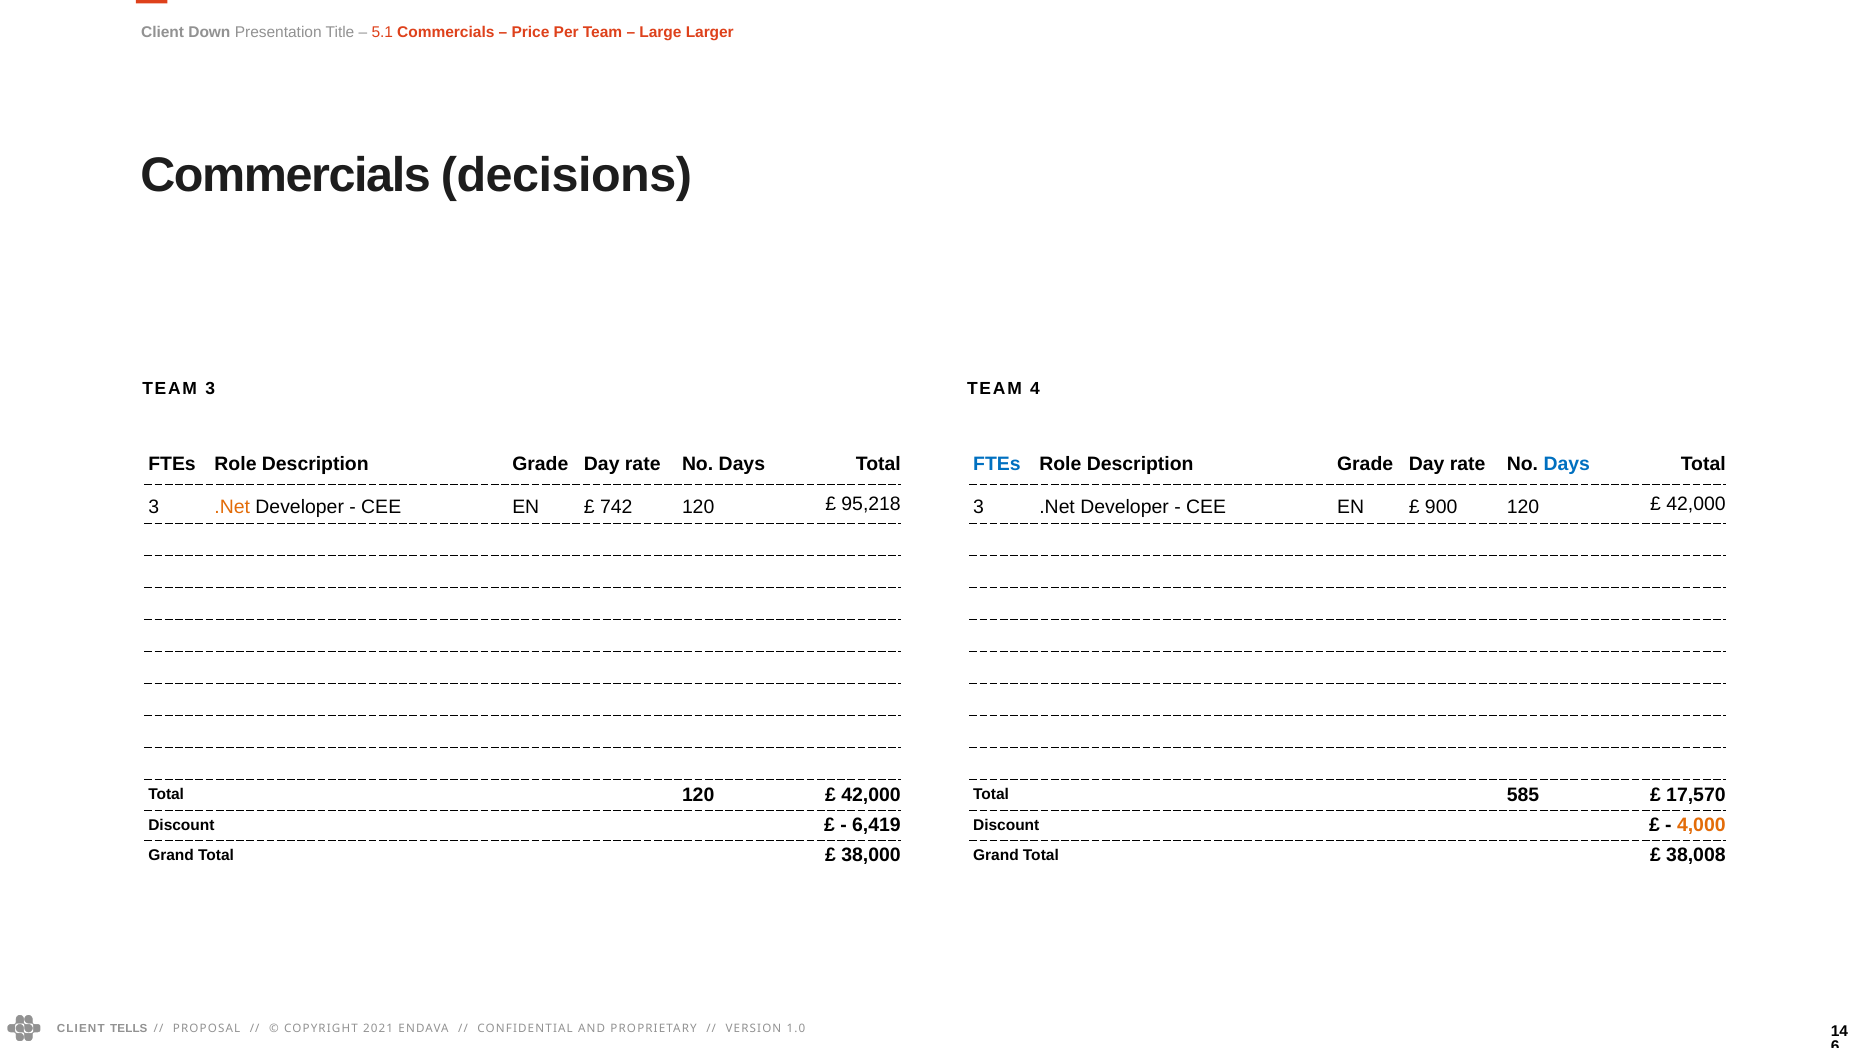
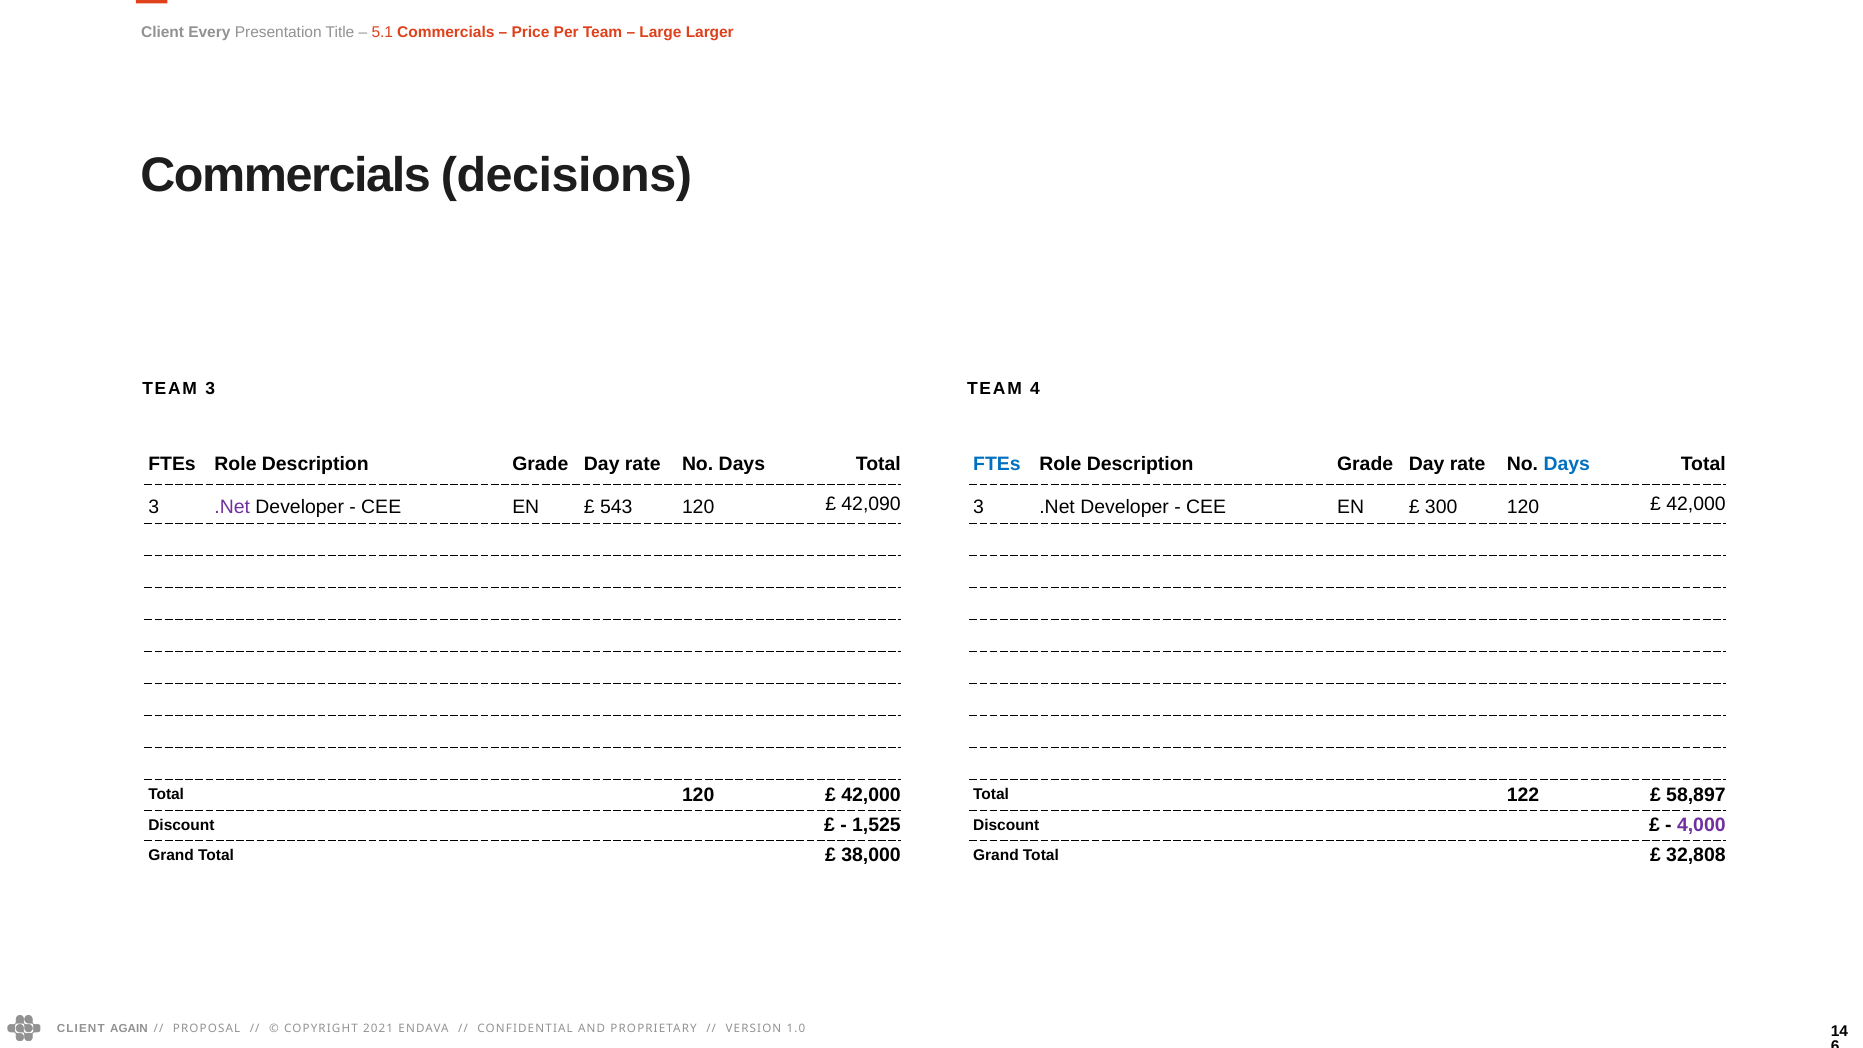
Down: Down -> Every
.Net at (232, 507) colour: orange -> purple
742: 742 -> 543
95,218: 95,218 -> 42,090
900: 900 -> 300
585: 585 -> 122
17,570: 17,570 -> 58,897
6,419: 6,419 -> 1,525
4,000 colour: orange -> purple
38,008: 38,008 -> 32,808
TELLS: TELLS -> AGAIN
